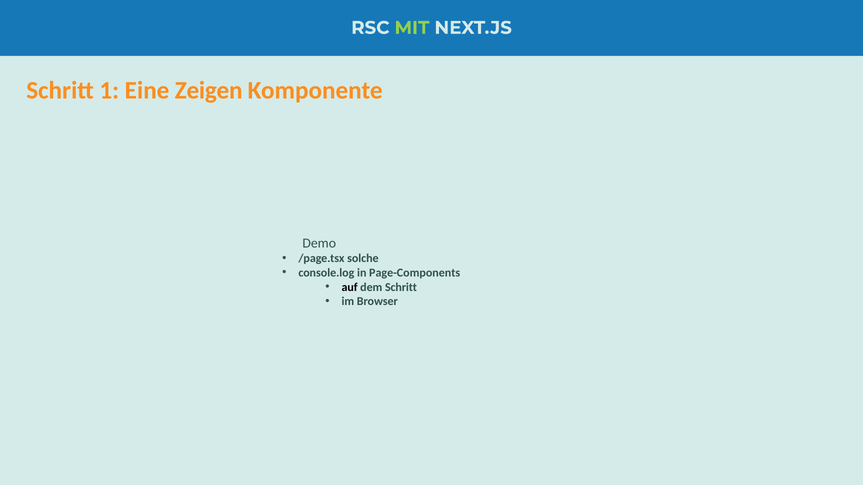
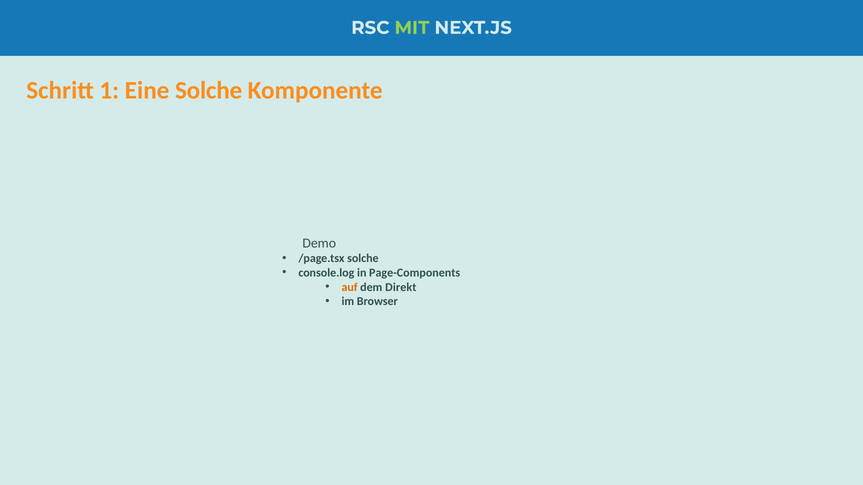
Eine Zeigen: Zeigen -> Solche
auf colour: black -> orange
dem Schritt: Schritt -> Direkt
